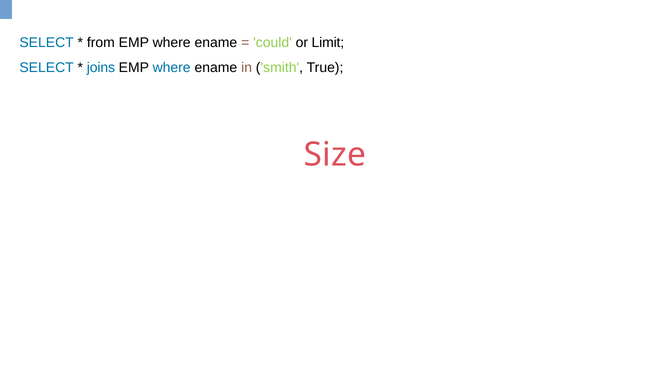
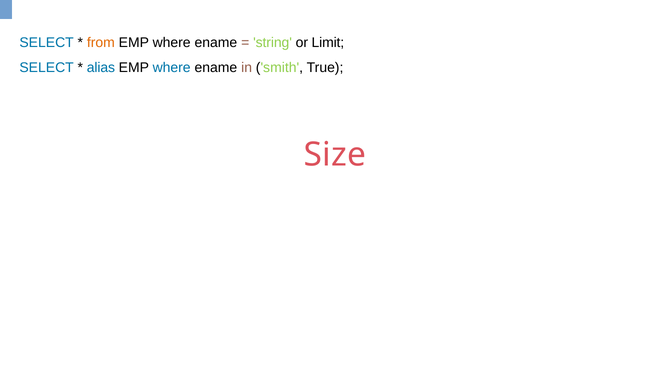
from colour: black -> orange
could: could -> string
joins: joins -> alias
